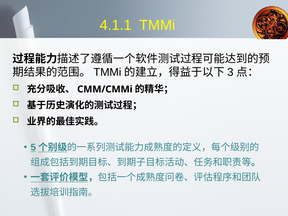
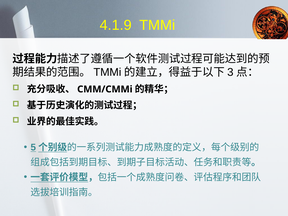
4.1.1: 4.1.1 -> 4.1.9
